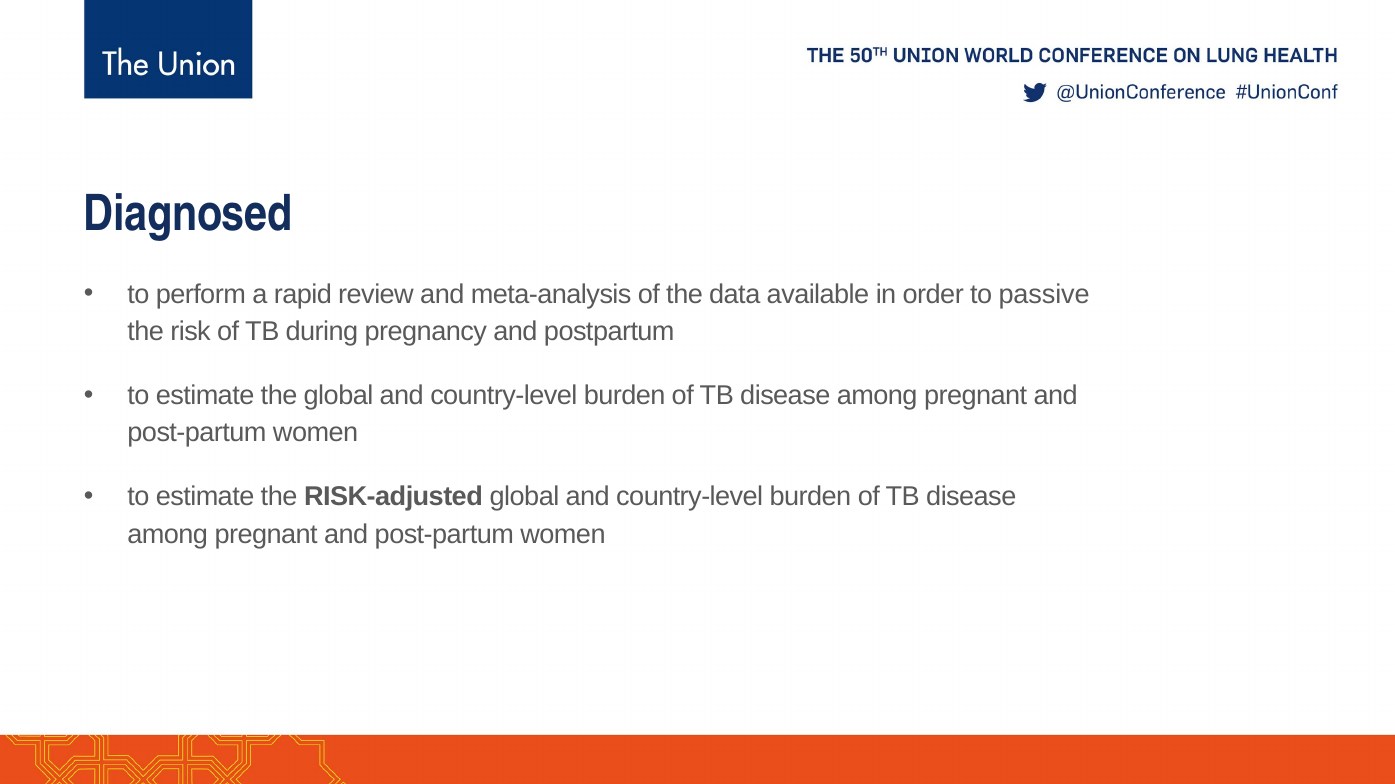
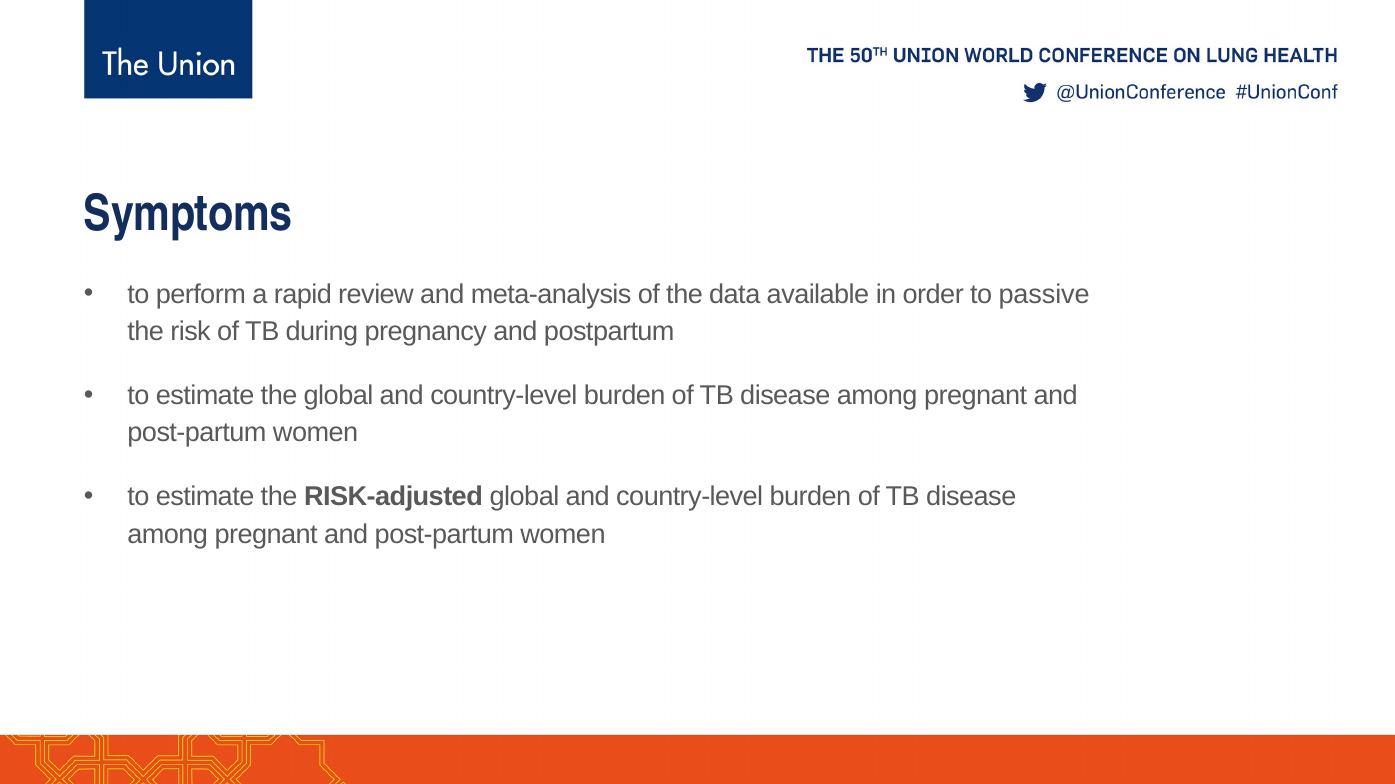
Diagnosed: Diagnosed -> Symptoms
